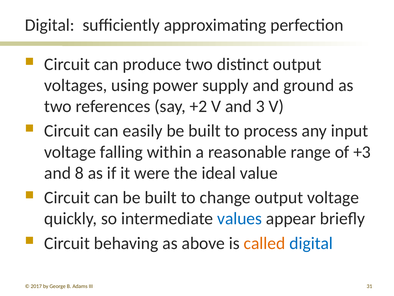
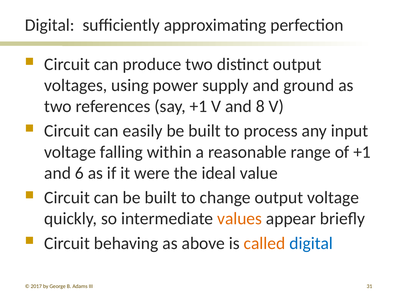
say +2: +2 -> +1
3: 3 -> 8
of +3: +3 -> +1
8: 8 -> 6
values colour: blue -> orange
